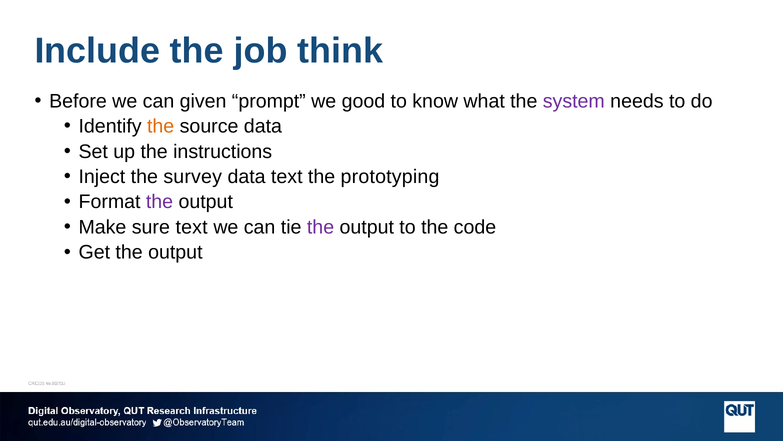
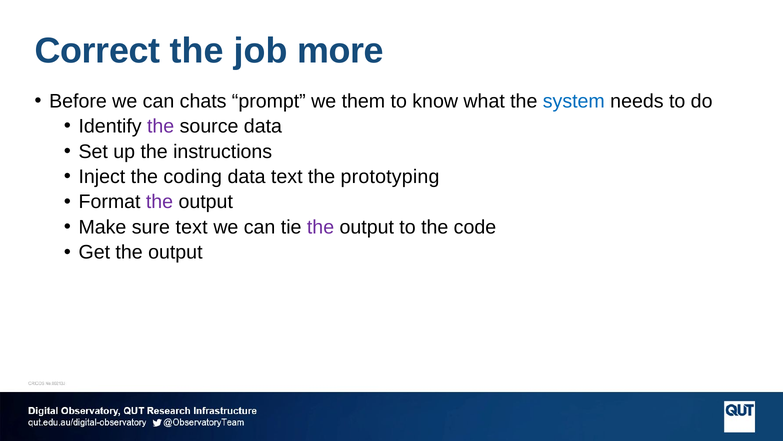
Include: Include -> Correct
think: think -> more
given: given -> chats
good: good -> them
system colour: purple -> blue
the at (161, 126) colour: orange -> purple
survey: survey -> coding
